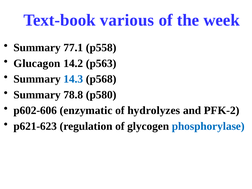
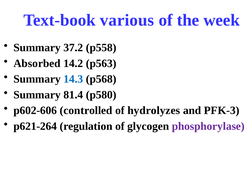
77.1: 77.1 -> 37.2
Glucagon: Glucagon -> Absorbed
78.8: 78.8 -> 81.4
enzymatic: enzymatic -> controlled
PFK-2: PFK-2 -> PFK-3
p621-623: p621-623 -> p621-264
phosphorylase colour: blue -> purple
